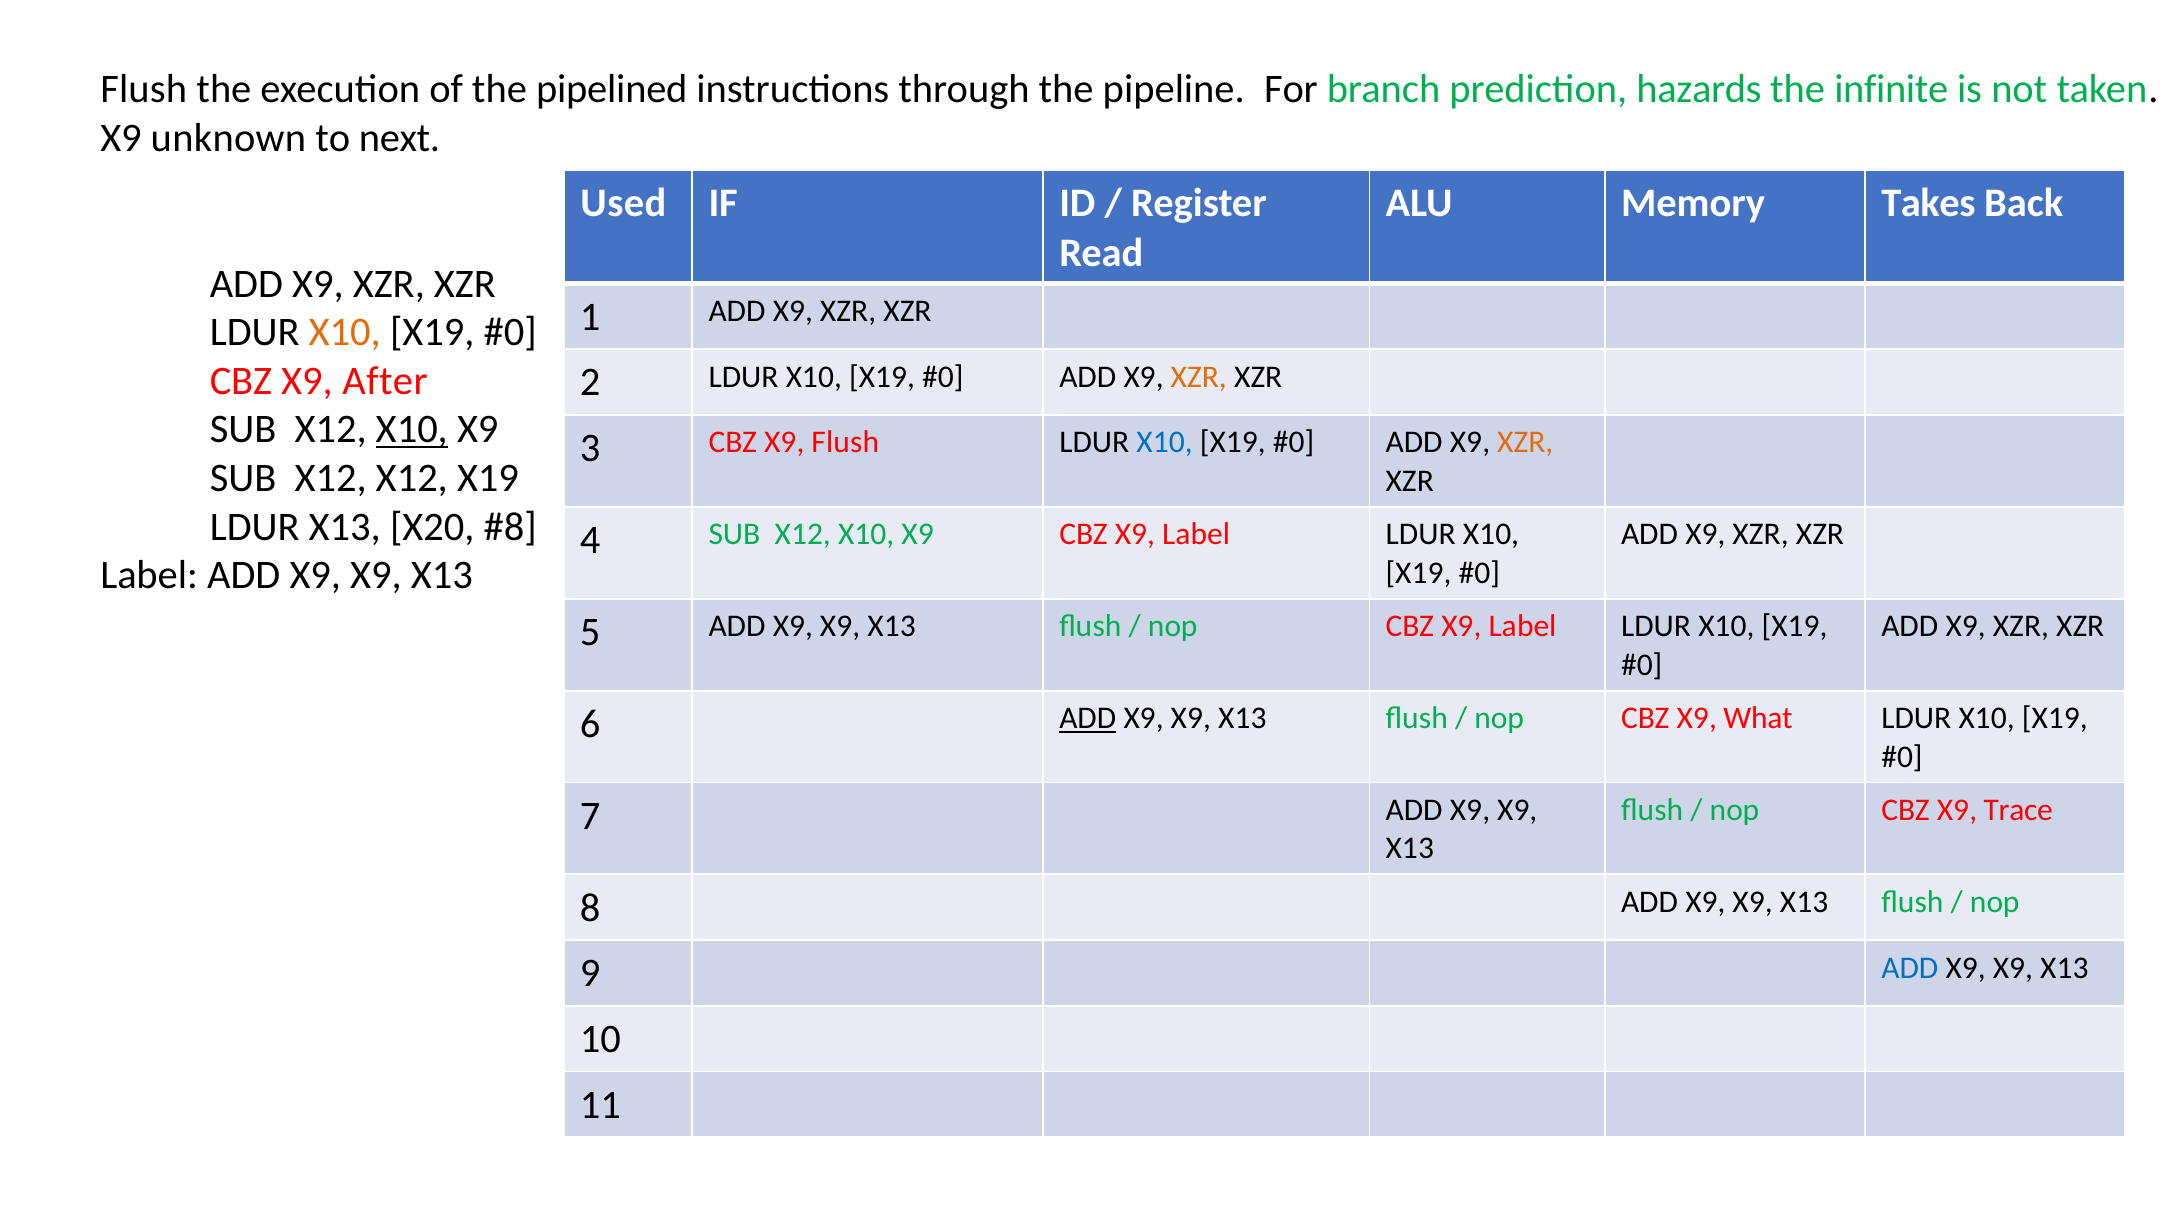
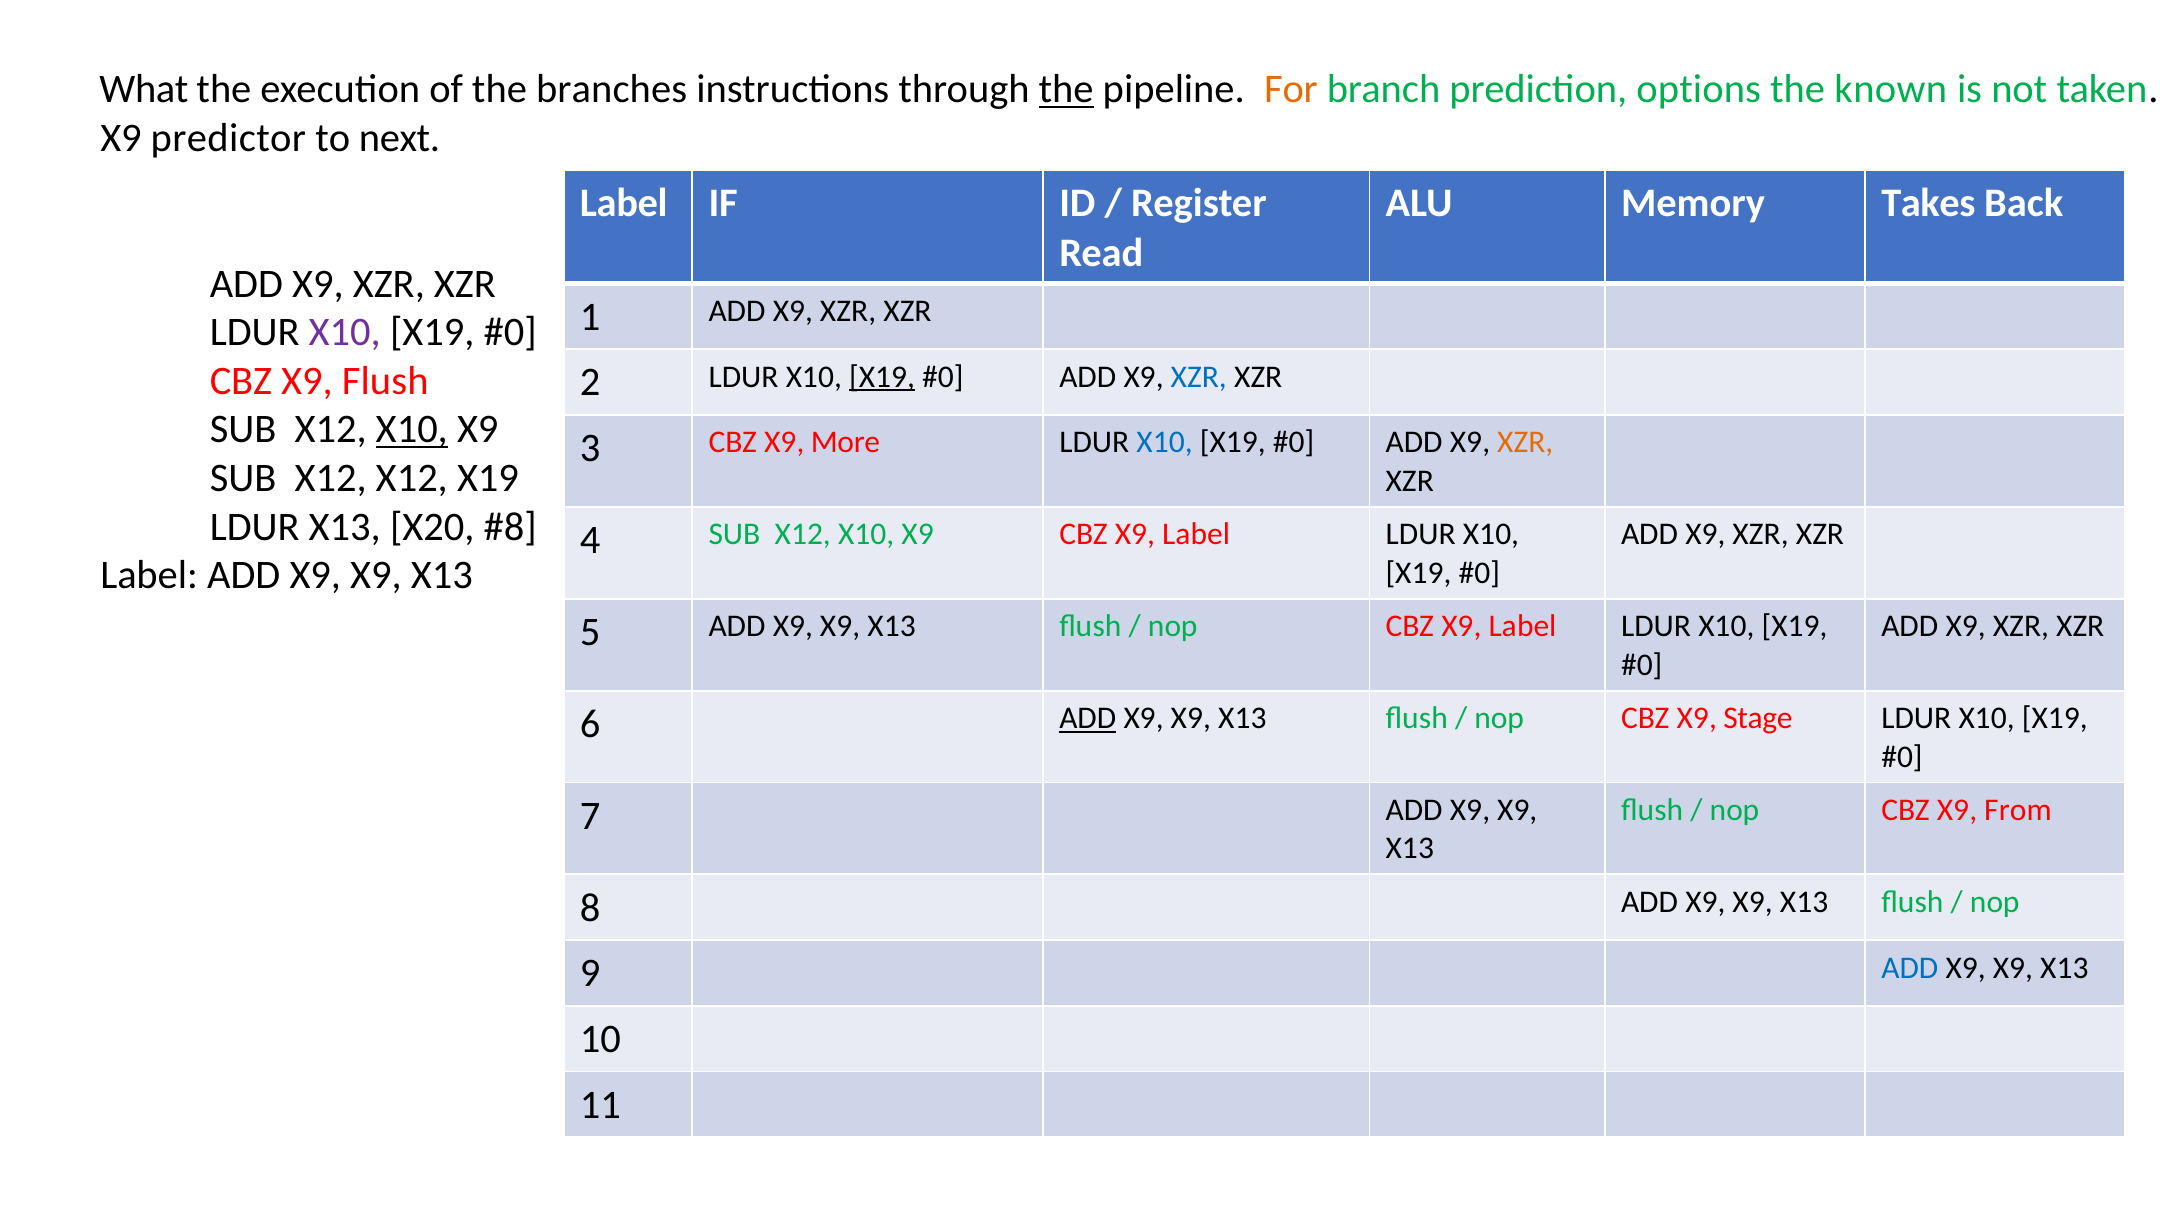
Flush at (144, 89): Flush -> What
pipelined: pipelined -> branches
the at (1066, 89) underline: none -> present
For colour: black -> orange
hazards: hazards -> options
infinite: infinite -> known
unknown: unknown -> predictor
Used at (623, 203): Used -> Label
X10 at (345, 332) colour: orange -> purple
X9 After: After -> Flush
X19 at (882, 377) underline: none -> present
XZR at (1199, 377) colour: orange -> blue
X9 Flush: Flush -> More
What: What -> Stage
Trace: Trace -> From
